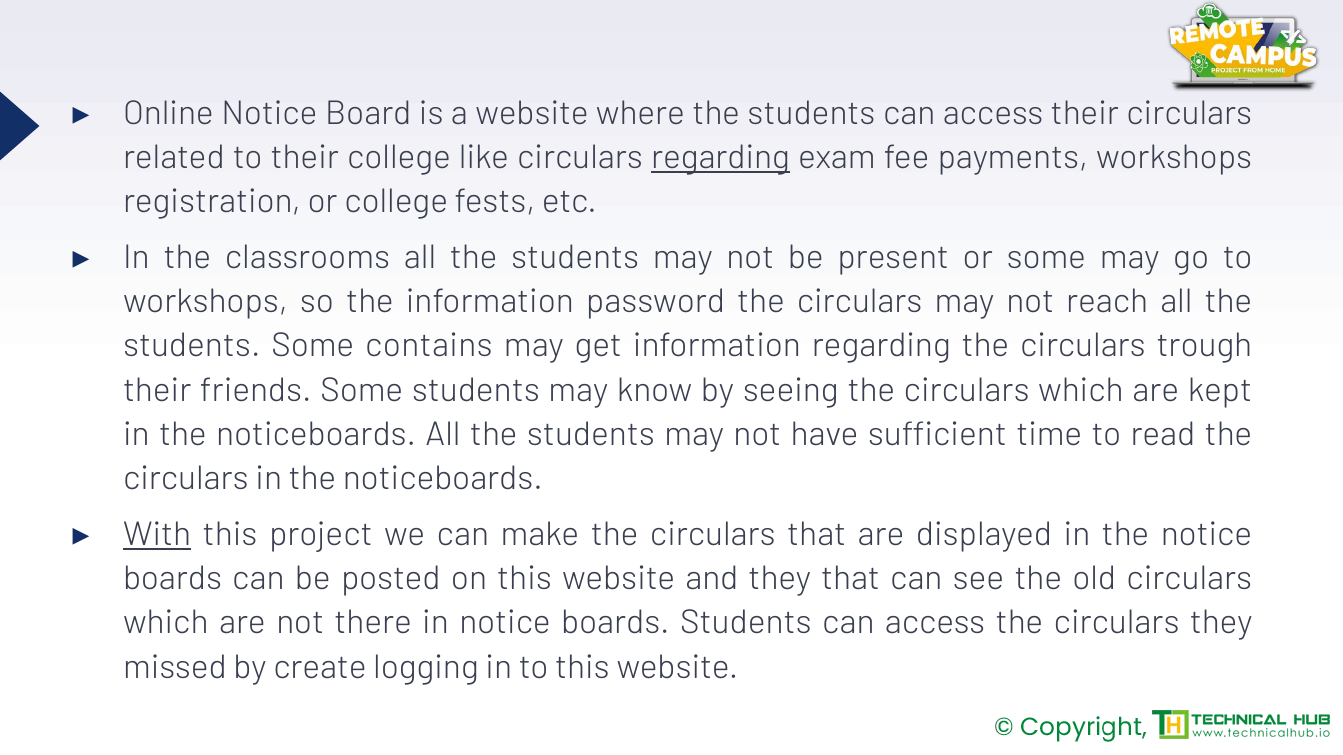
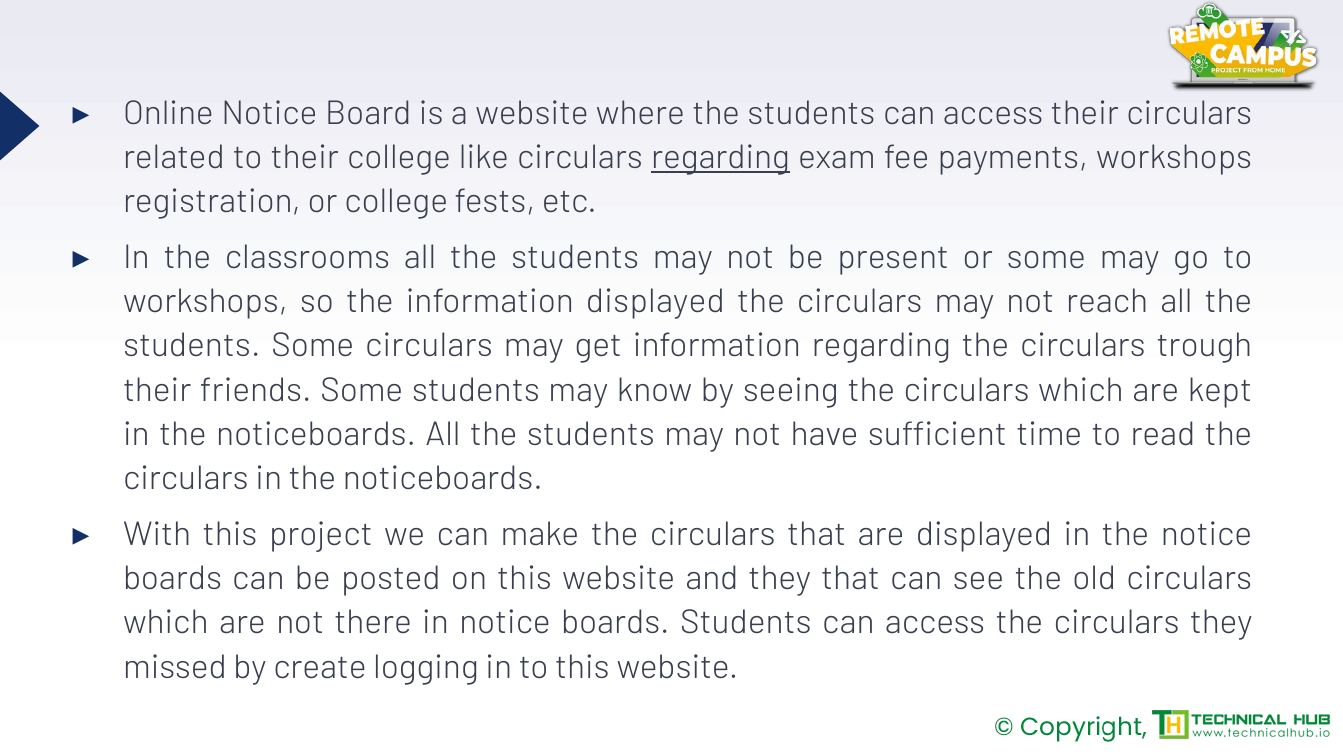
information password: password -> displayed
Some contains: contains -> circulars
With underline: present -> none
